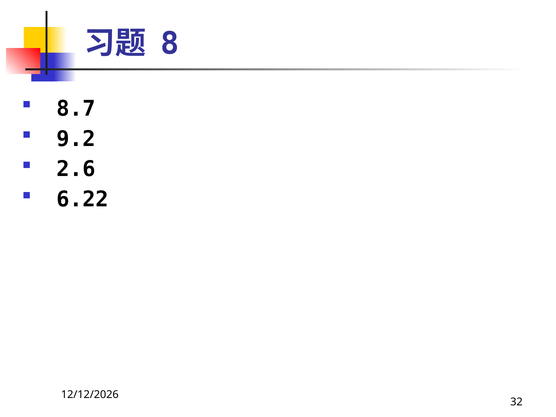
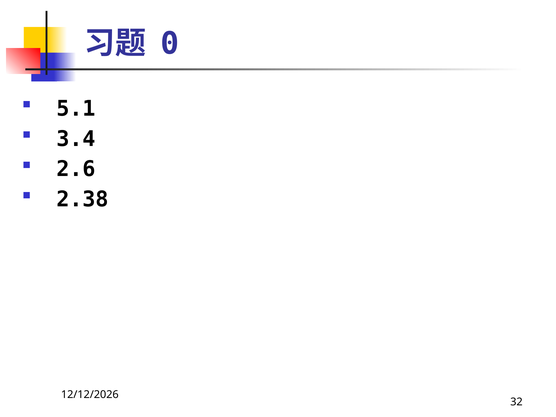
8: 8 -> 0
8.7: 8.7 -> 5.1
9.2: 9.2 -> 3.4
6.22: 6.22 -> 2.38
